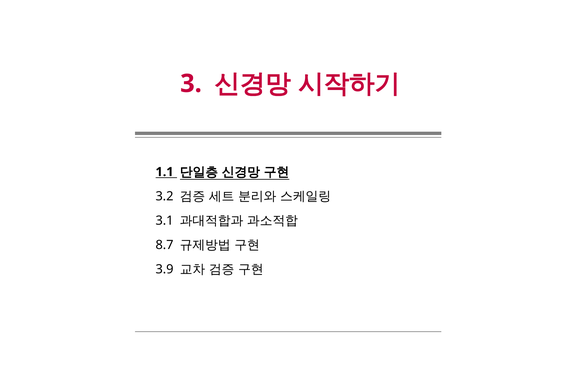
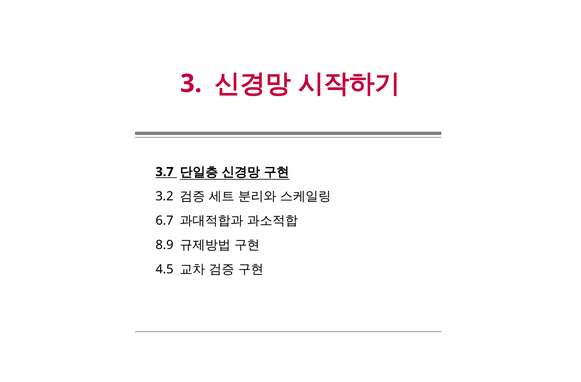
1.1: 1.1 -> 3.7
3.1: 3.1 -> 6.7
8.7: 8.7 -> 8.9
3.9: 3.9 -> 4.5
